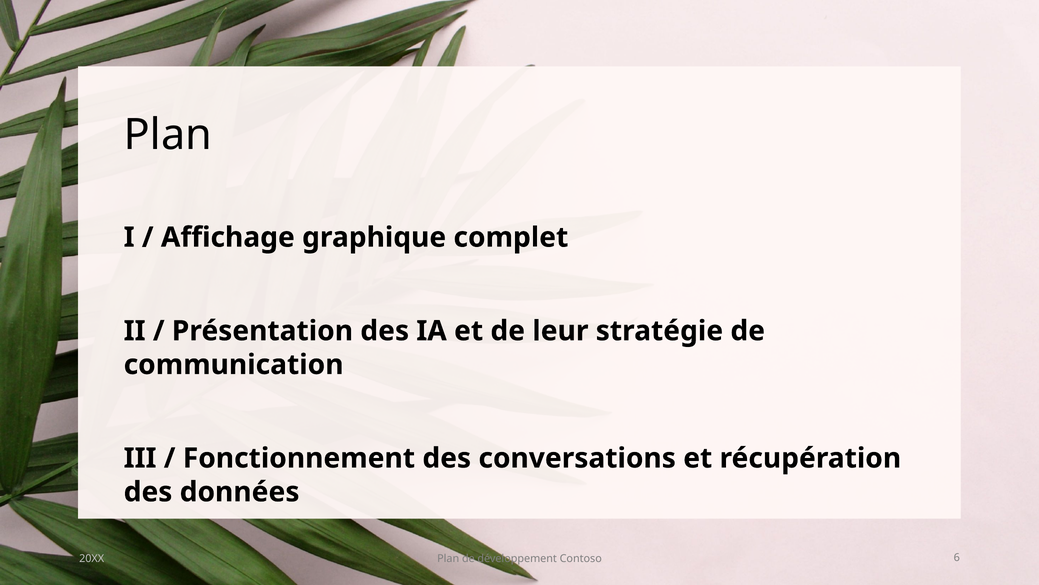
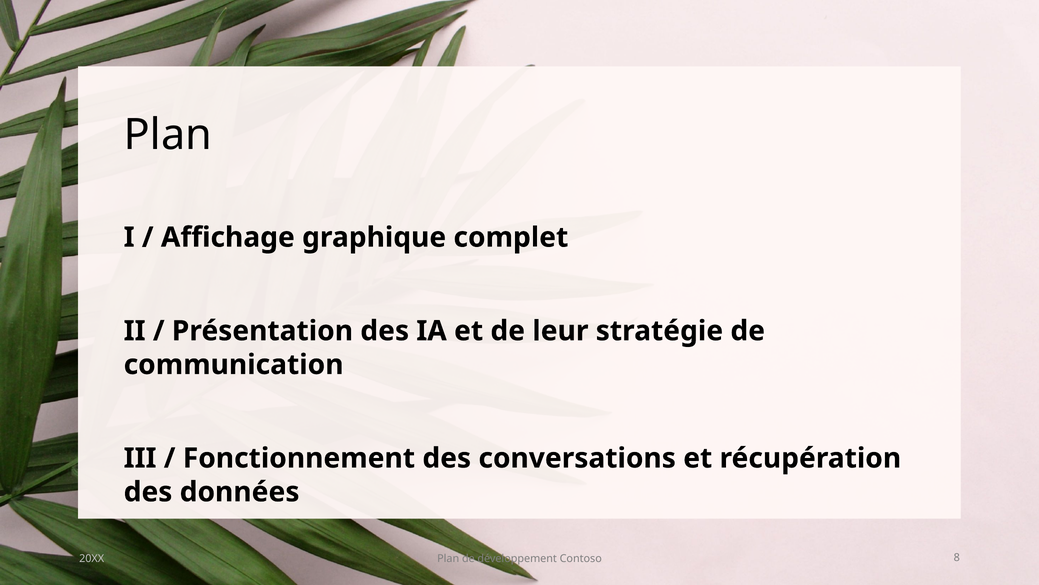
6: 6 -> 8
